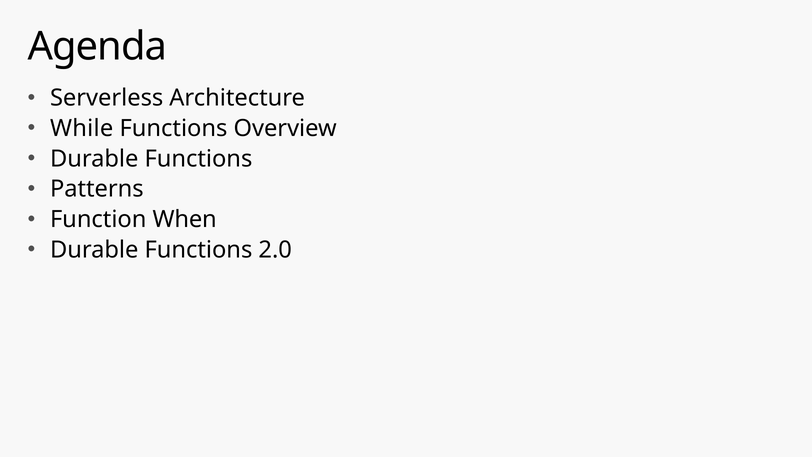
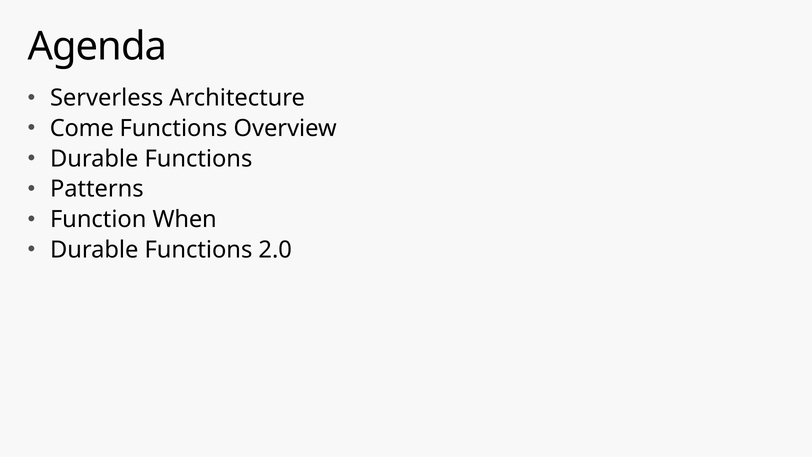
While: While -> Come
